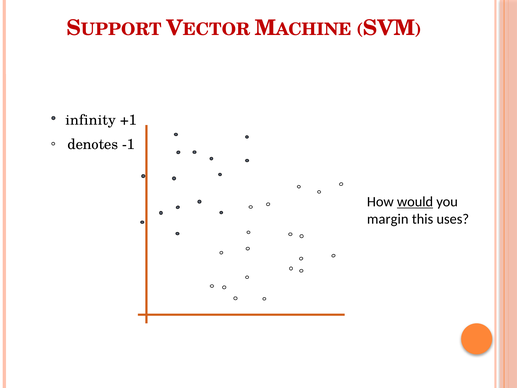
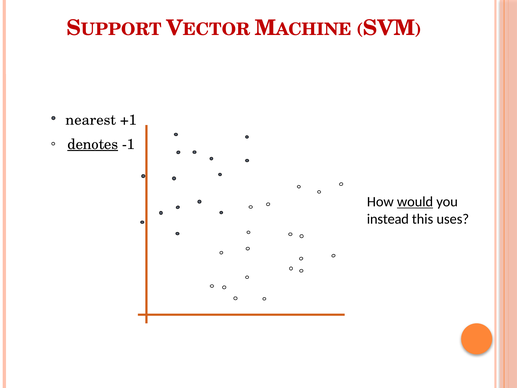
infinity: infinity -> nearest
denotes underline: none -> present
margin: margin -> instead
